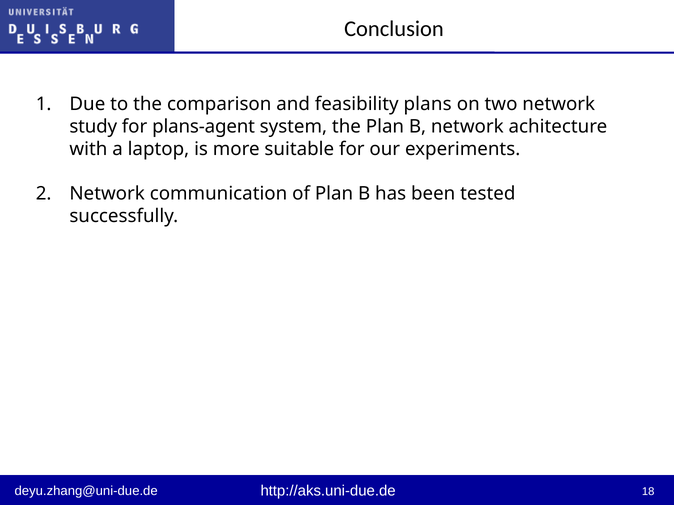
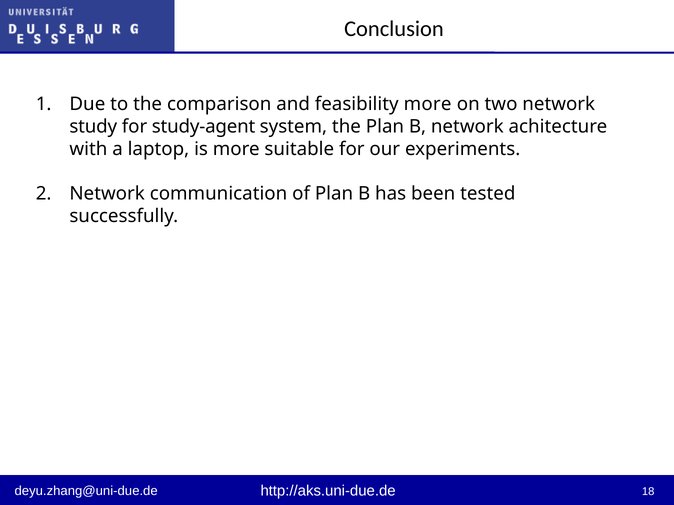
feasibility plans: plans -> more
plans-agent: plans-agent -> study-agent
